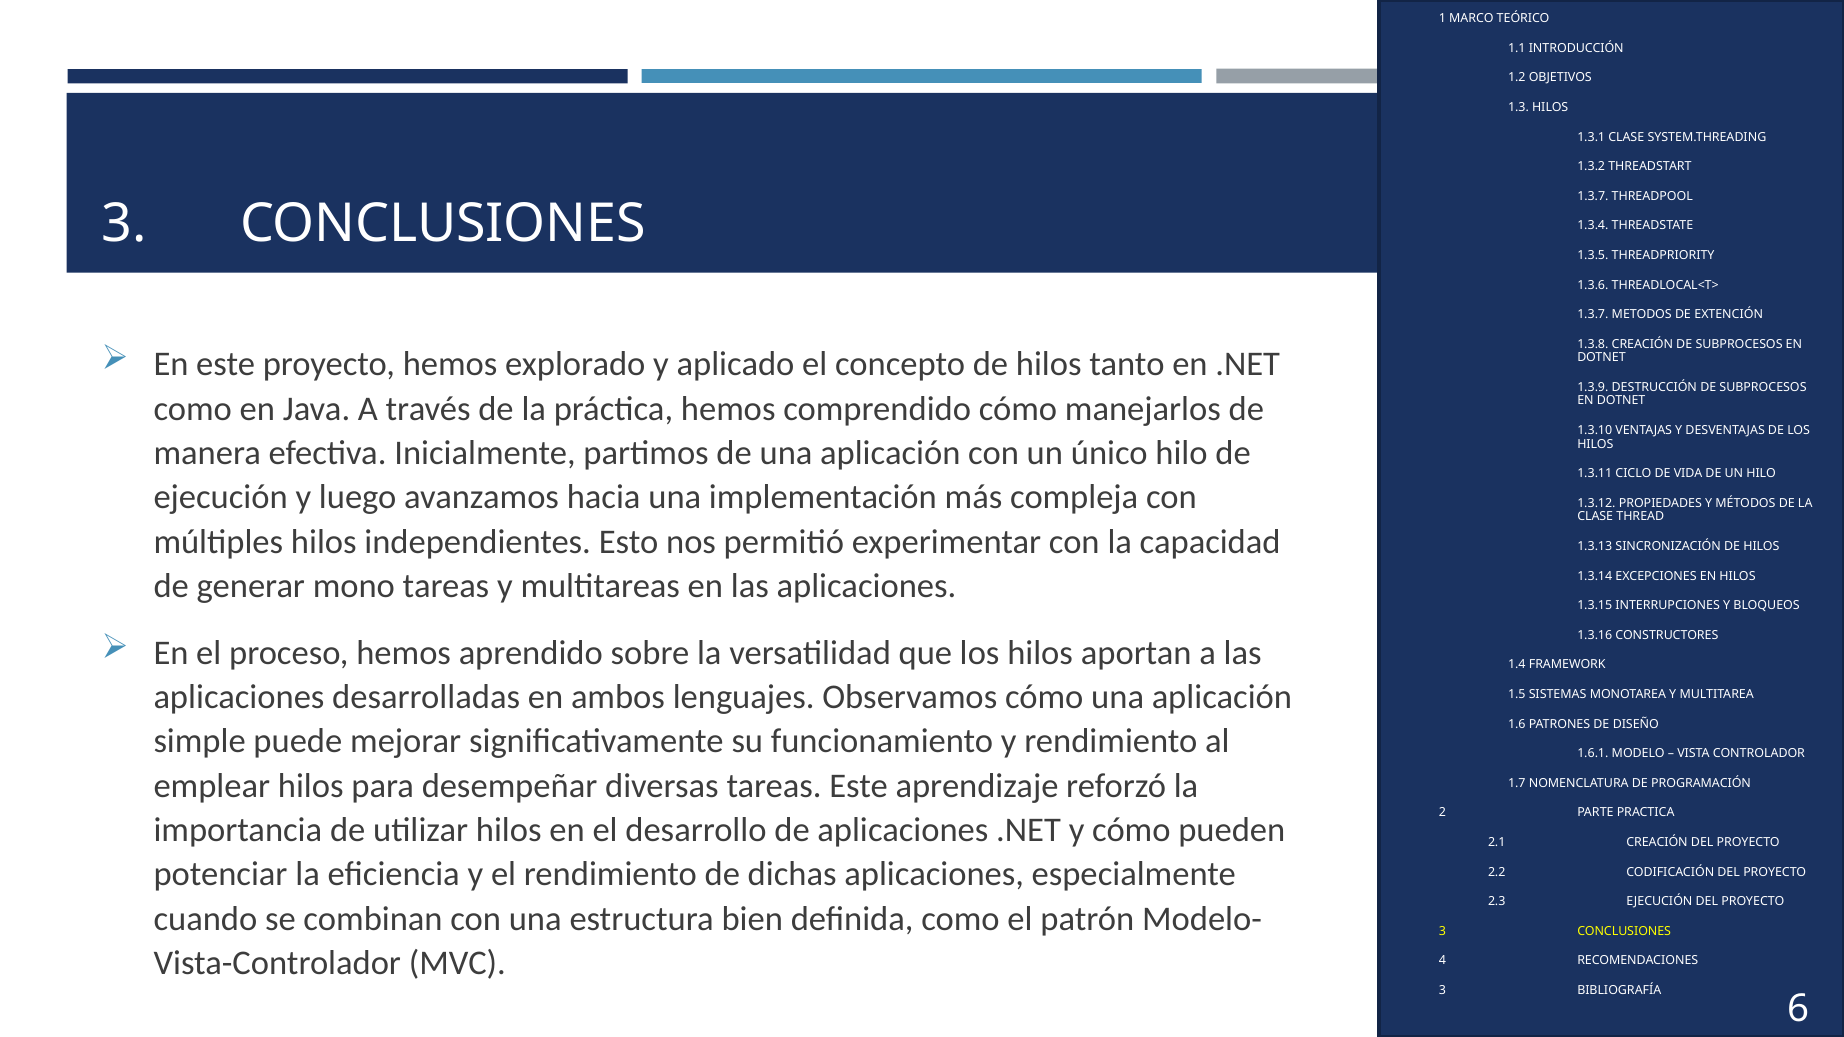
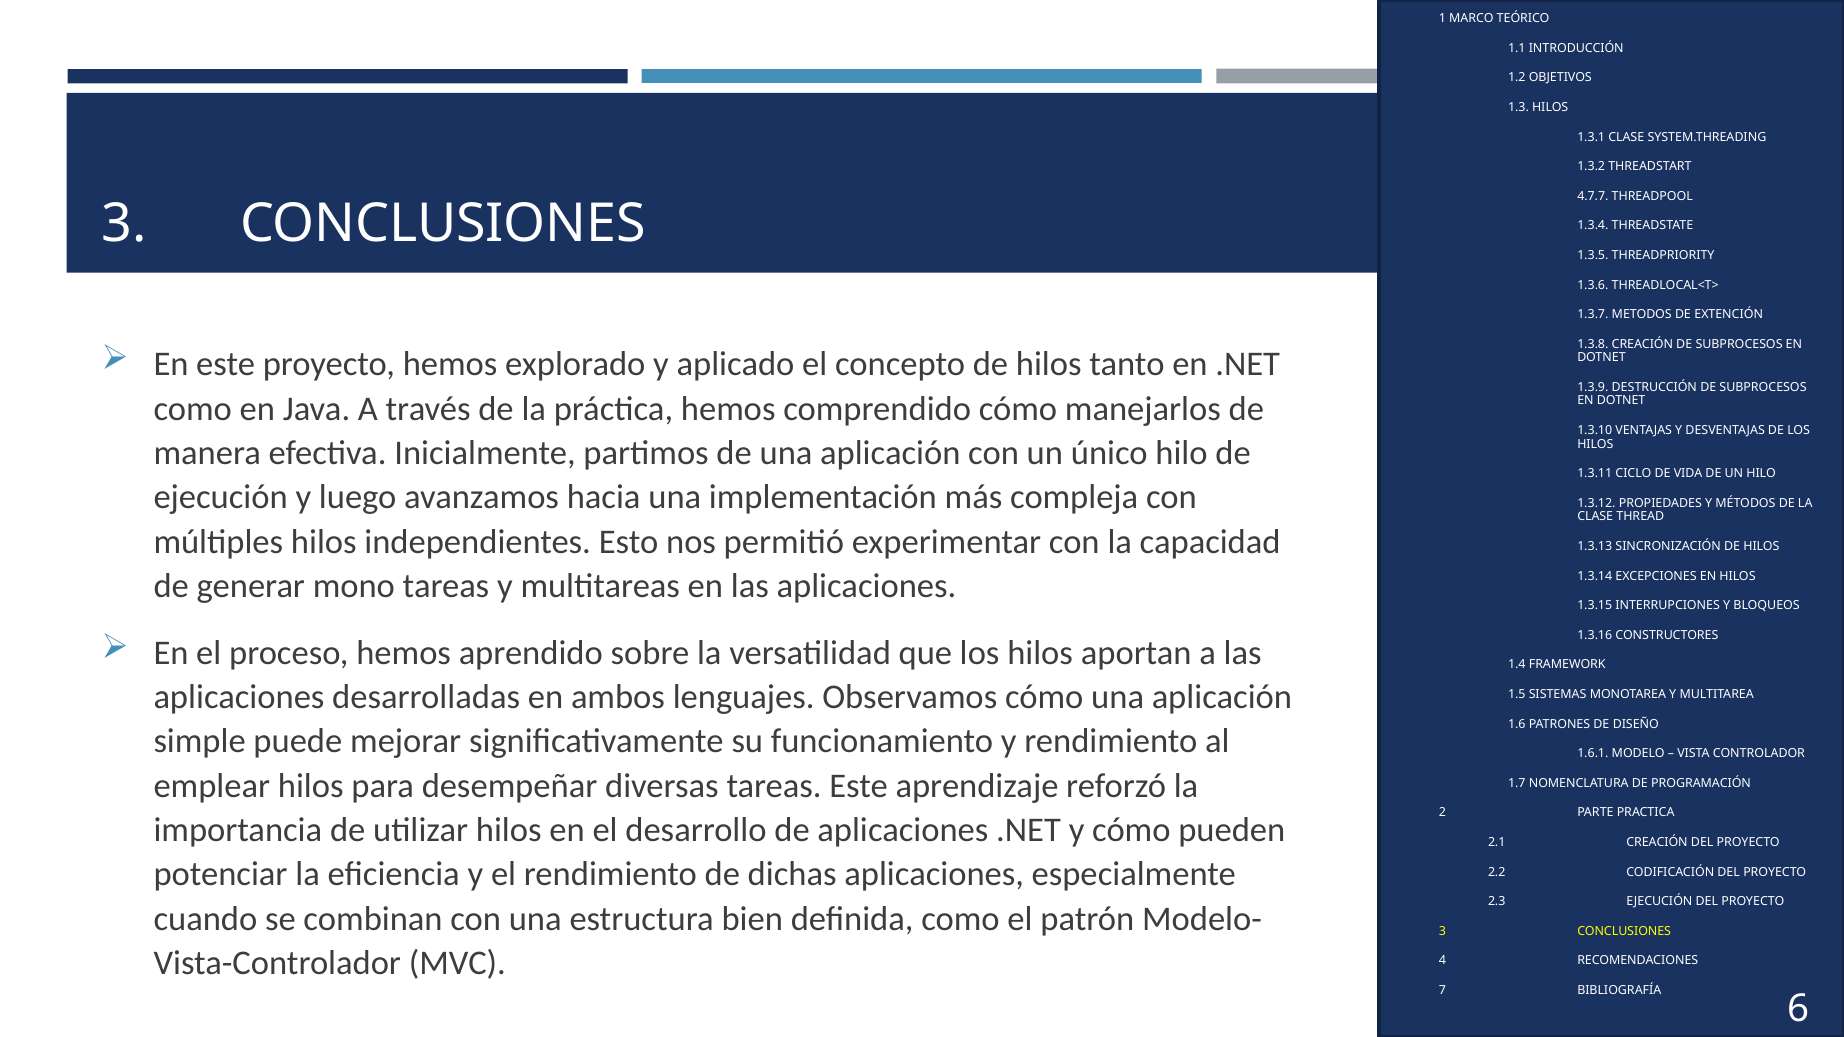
1.3.7 at (1593, 196): 1.3.7 -> 4.7.7
3 at (1443, 991): 3 -> 7
